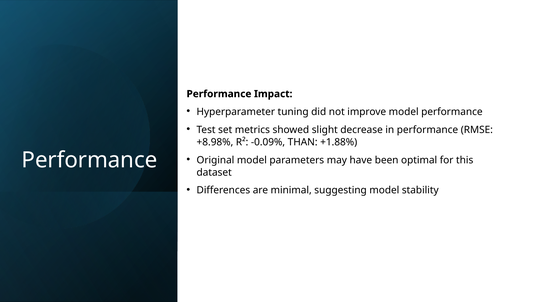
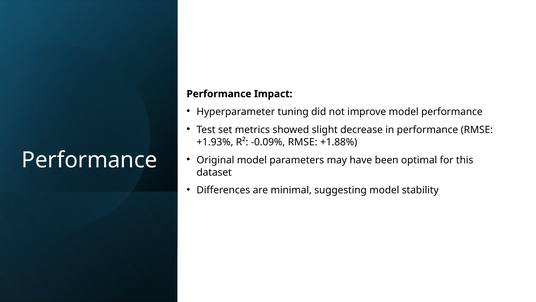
+8.98%: +8.98% -> +1.93%
-0.09% THAN: THAN -> RMSE
